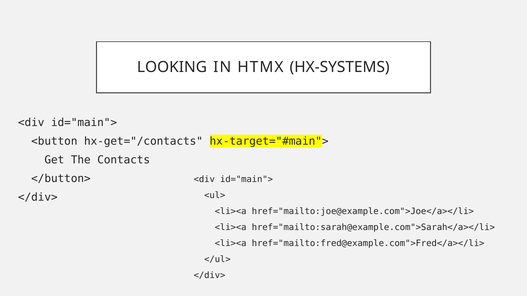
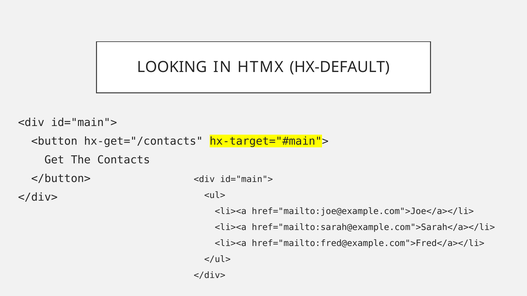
HX-SYSTEMS: HX-SYSTEMS -> HX-DEFAULT
